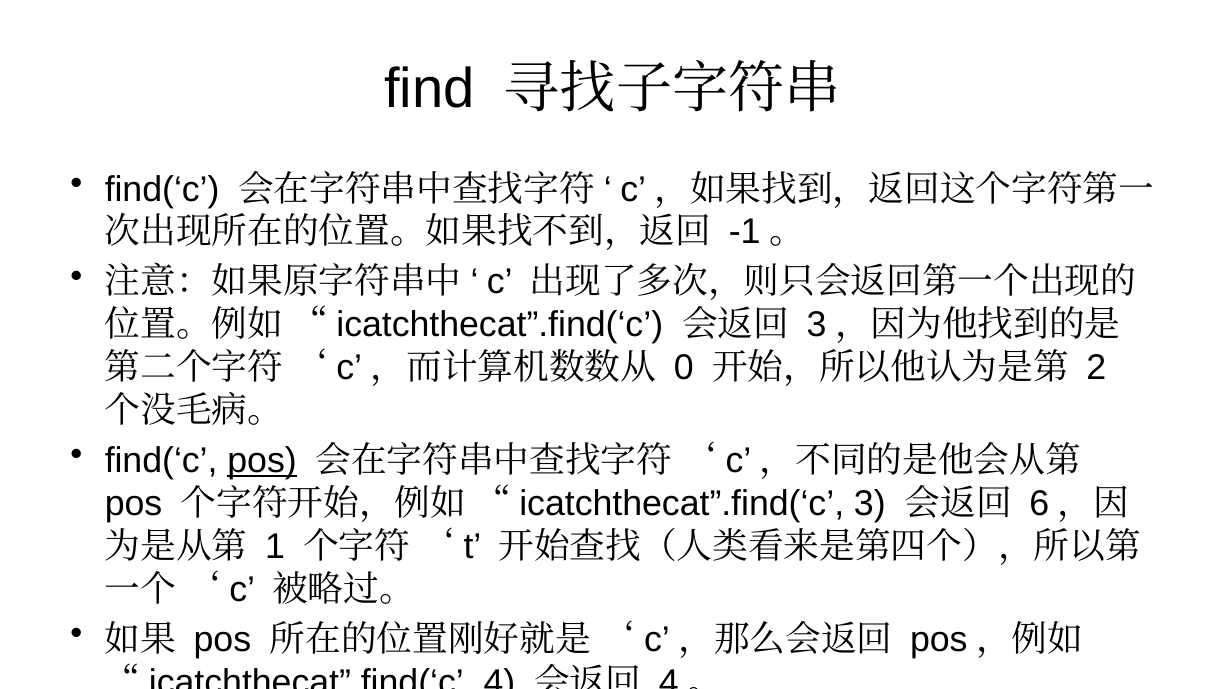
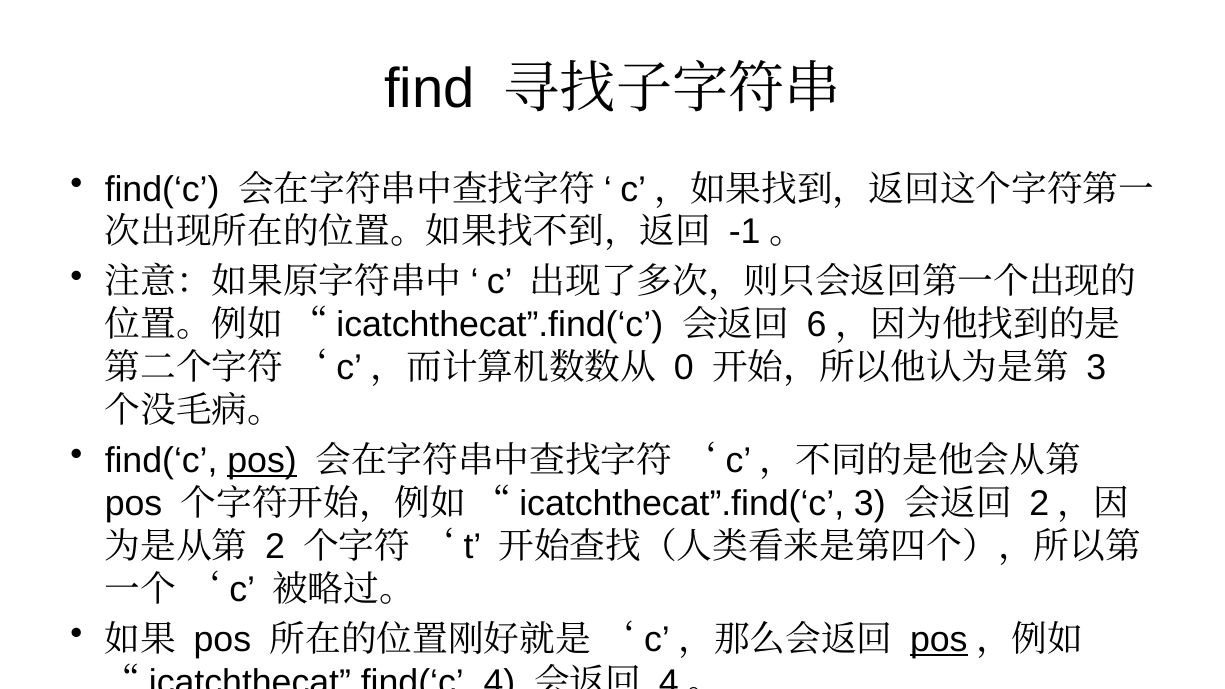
3 at (817, 325): 3 -> 6
2 at (1096, 368): 2 -> 3
6 at (1039, 504): 6 -> 2
1 at (275, 547): 1 -> 2
pos at (939, 640) underline: none -> present
